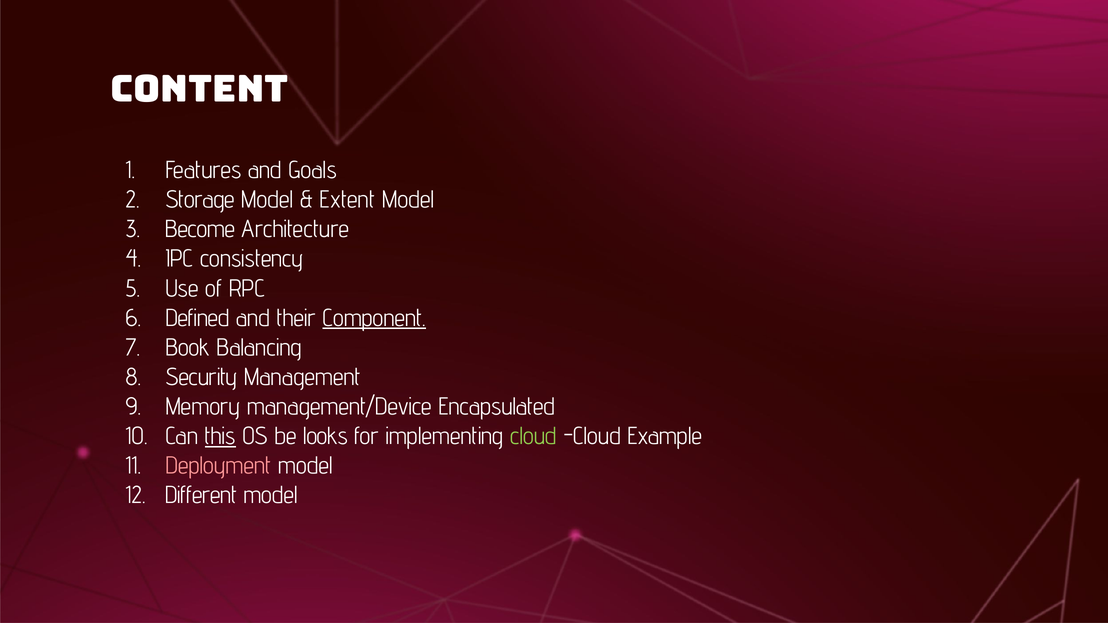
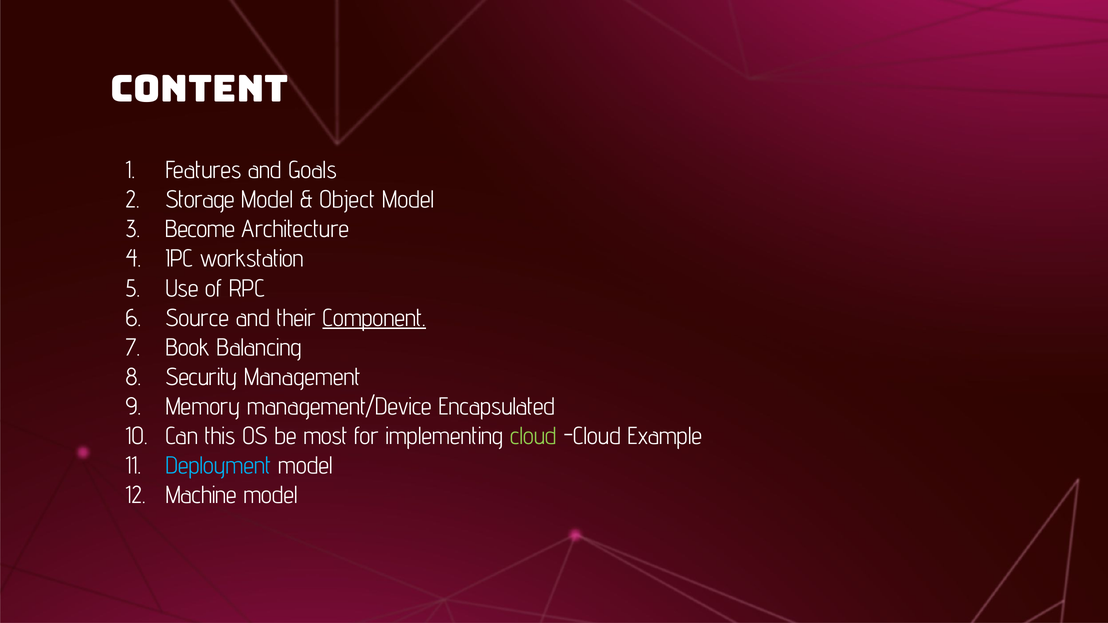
Extent: Extent -> Object
consistency: consistency -> workstation
Defined: Defined -> Source
this underline: present -> none
looks: looks -> most
Deployment colour: pink -> light blue
Different: Different -> Machine
